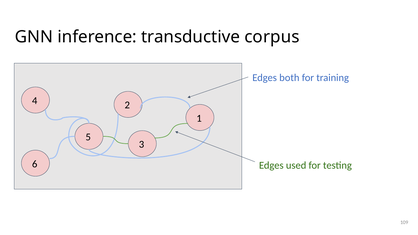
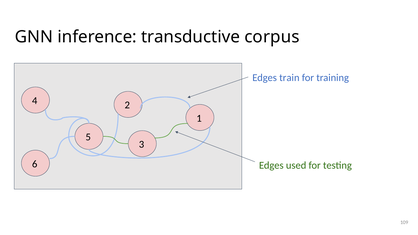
both: both -> train
